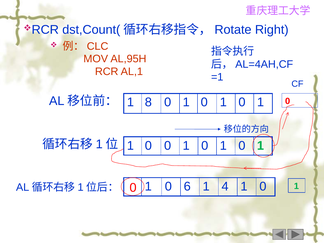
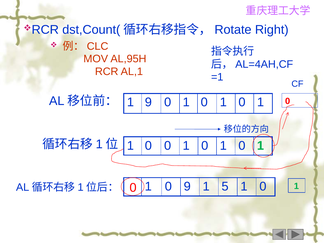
1 8: 8 -> 9
0 6: 6 -> 9
4: 4 -> 5
